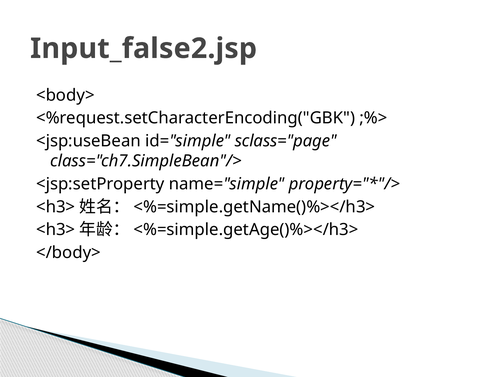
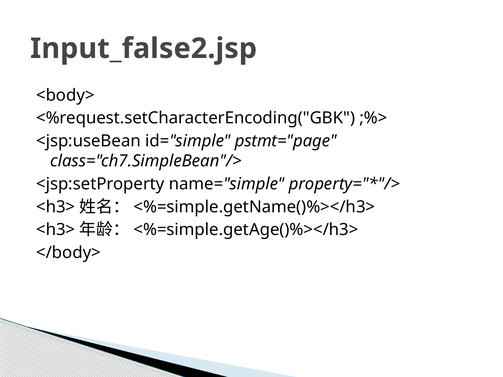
sclass="page: sclass="page -> pstmt="page
